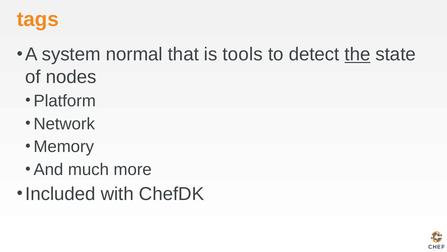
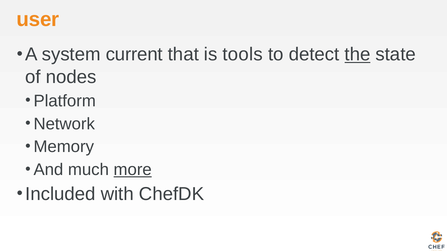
tags: tags -> user
normal: normal -> current
more underline: none -> present
